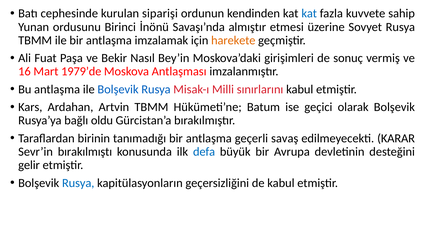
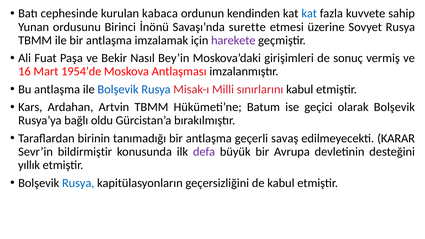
siparişi: siparişi -> kabaca
almıştır: almıştır -> surette
harekete colour: orange -> purple
1979’de: 1979’de -> 1954’de
bırakılmıştı: bırakılmıştı -> bildirmiştir
defa colour: blue -> purple
gelir: gelir -> yıllık
